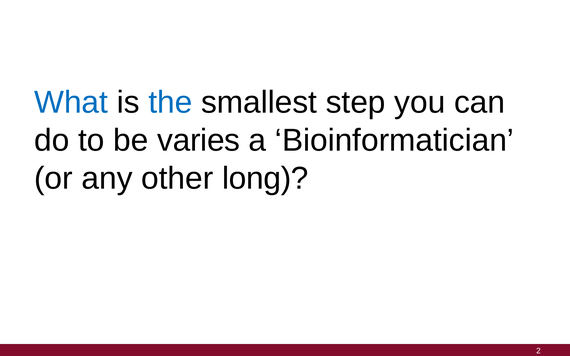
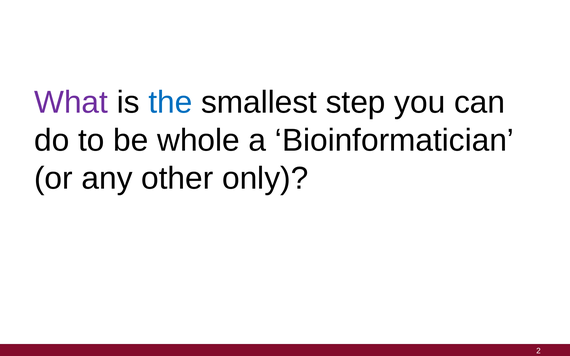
What colour: blue -> purple
varies: varies -> whole
long: long -> only
